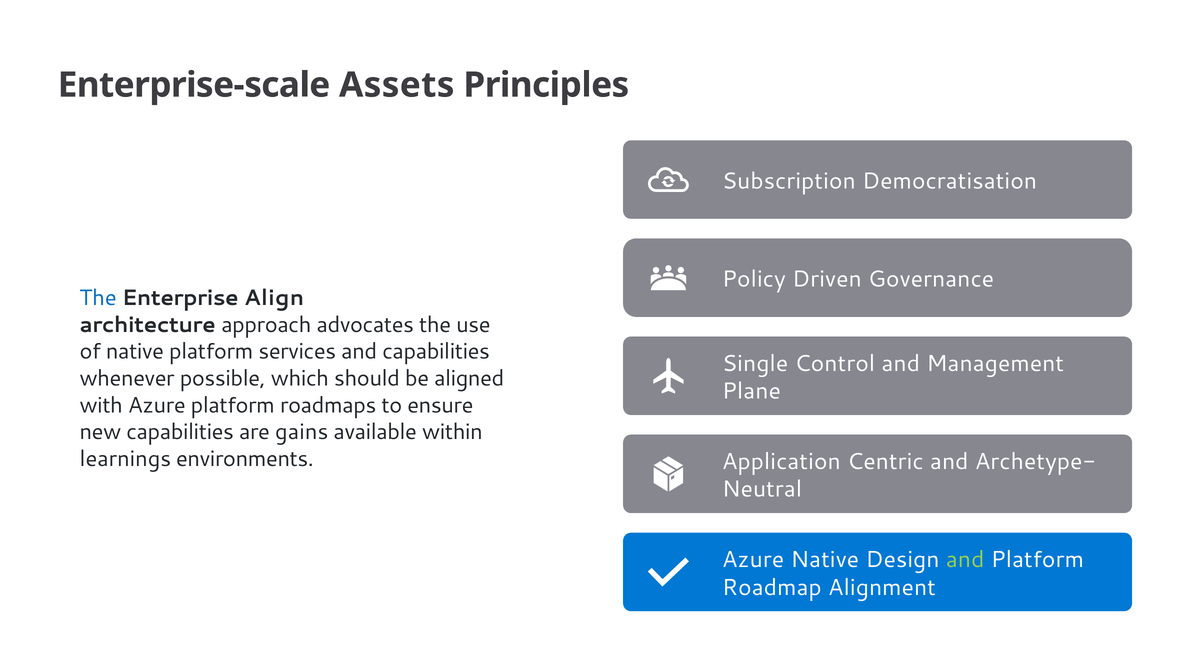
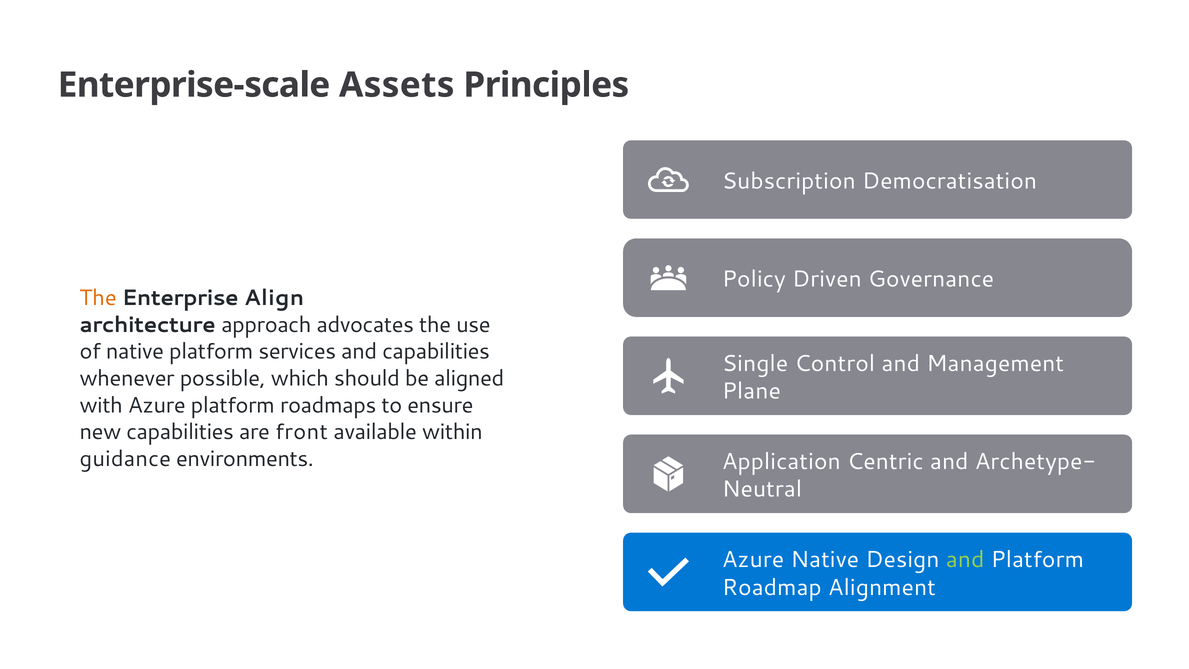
The at (98, 298) colour: blue -> orange
gains: gains -> front
learnings: learnings -> guidance
